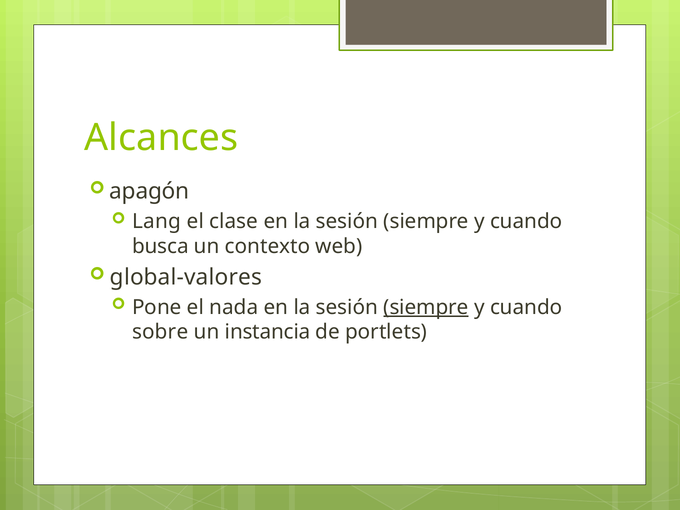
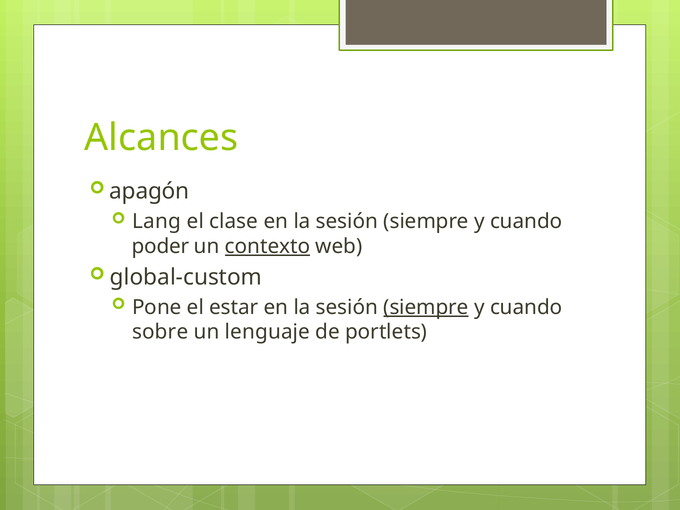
busca: busca -> poder
contexto underline: none -> present
global-valores: global-valores -> global-custom
nada: nada -> estar
instancia: instancia -> lenguaje
